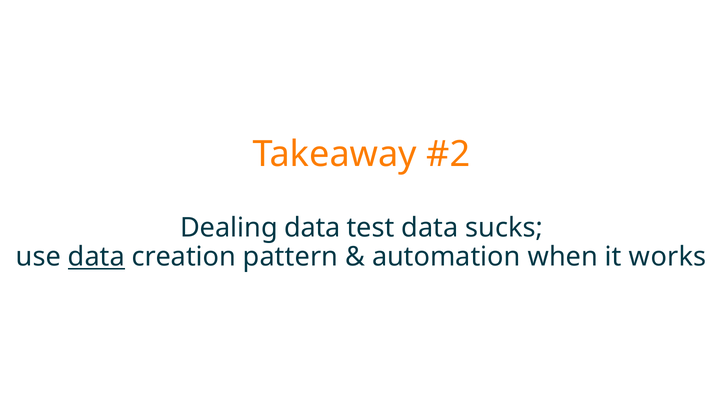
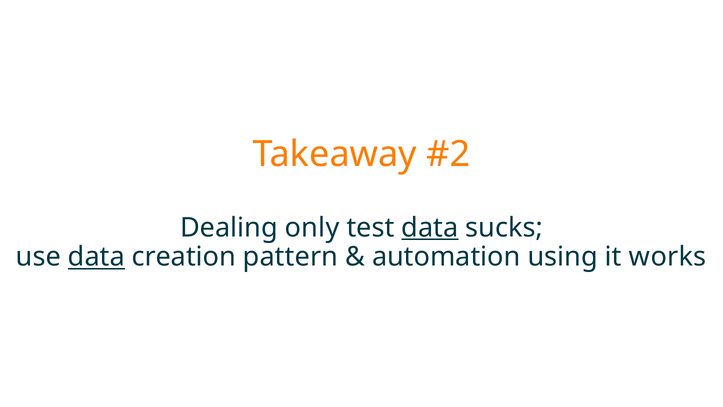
Dealing data: data -> only
data at (430, 228) underline: none -> present
when: when -> using
